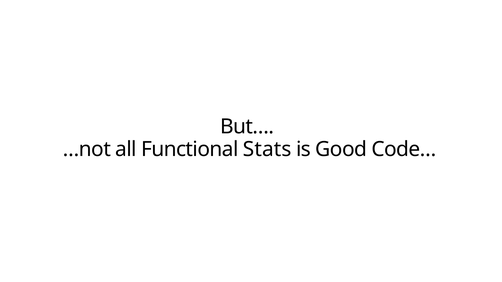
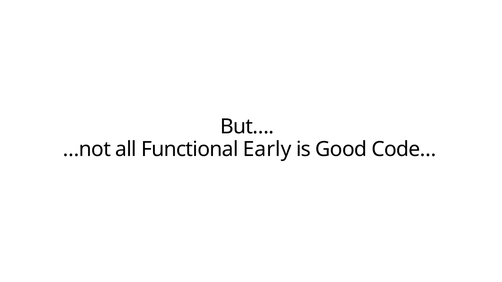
Stats: Stats -> Early
